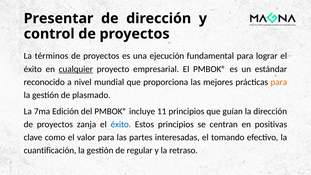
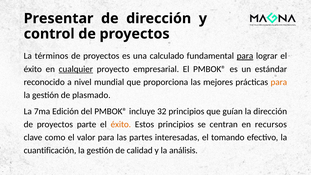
ejecución: ejecución -> calculado
para at (245, 56) underline: none -> present
11: 11 -> 32
zanja: zanja -> parte
éxito at (121, 124) colour: blue -> orange
positivas: positivas -> recursos
regular: regular -> calidad
retraso: retraso -> análisis
